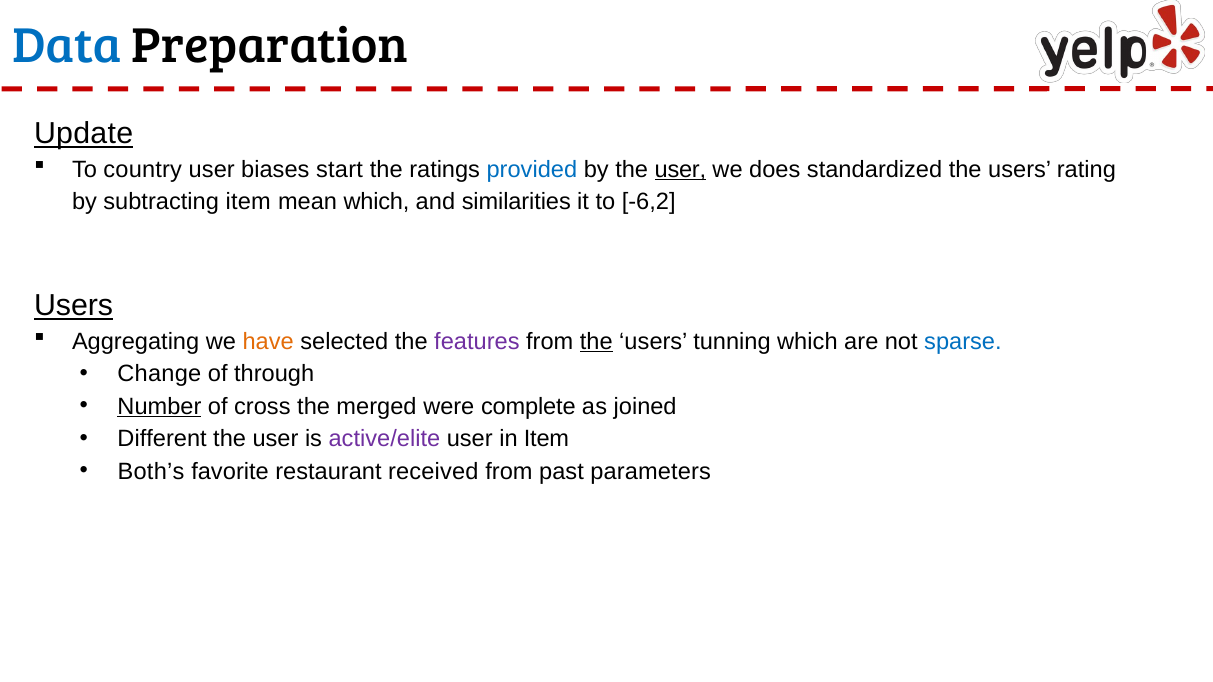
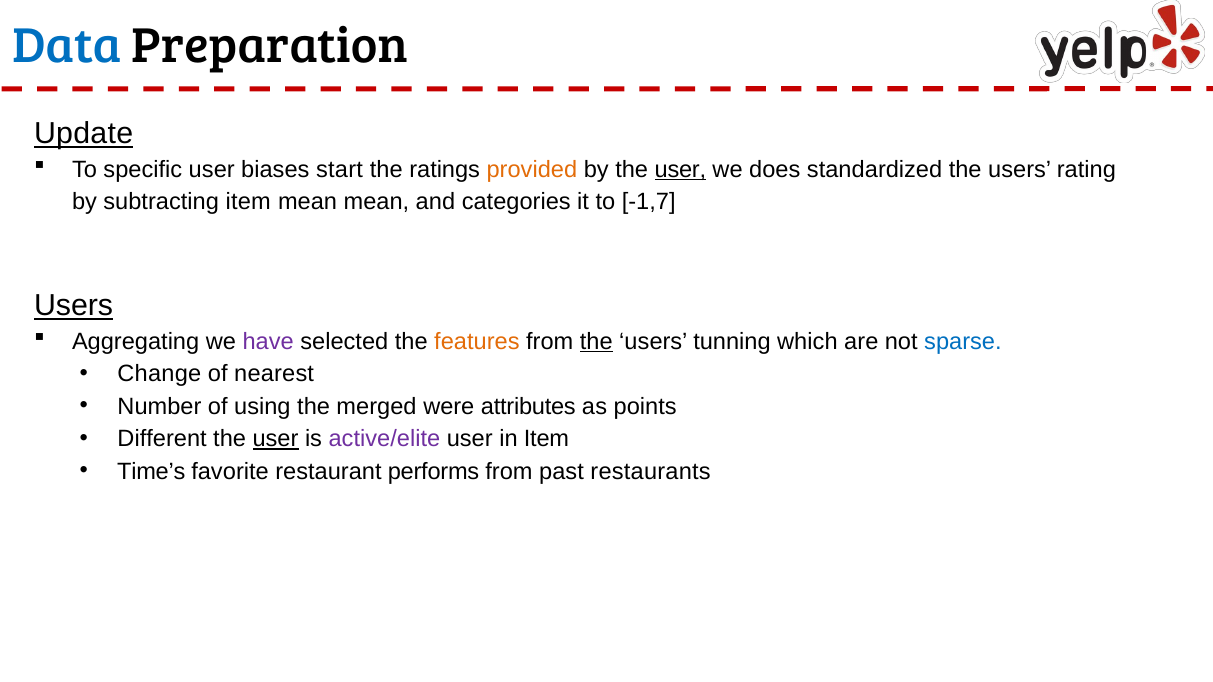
country: country -> specific
provided colour: blue -> orange
mean which: which -> mean
similarities: similarities -> categories
-6,2: -6,2 -> -1,7
have colour: orange -> purple
features colour: purple -> orange
through: through -> nearest
Number underline: present -> none
cross: cross -> using
complete: complete -> attributes
joined: joined -> points
user at (276, 439) underline: none -> present
Both’s: Both’s -> Time’s
received: received -> performs
parameters: parameters -> restaurants
